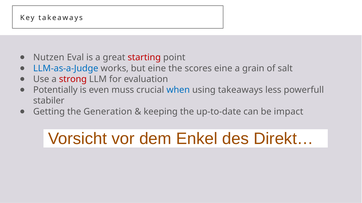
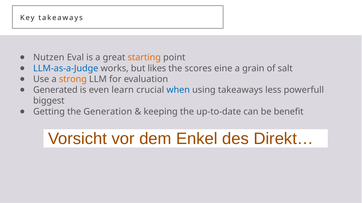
starting colour: red -> orange
but eine: eine -> likes
strong colour: red -> orange
Potentially: Potentially -> Generated
muss: muss -> learn
stabiler: stabiler -> biggest
impact: impact -> benefit
